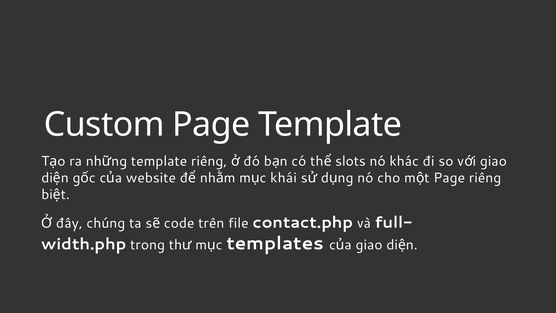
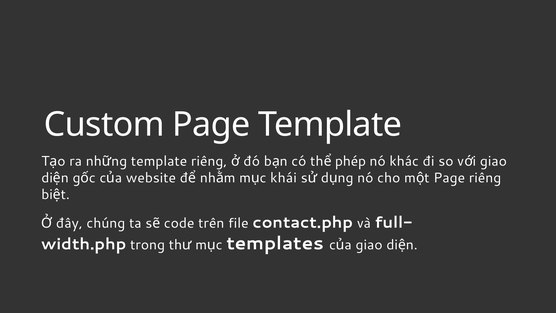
slots: slots -> phép
